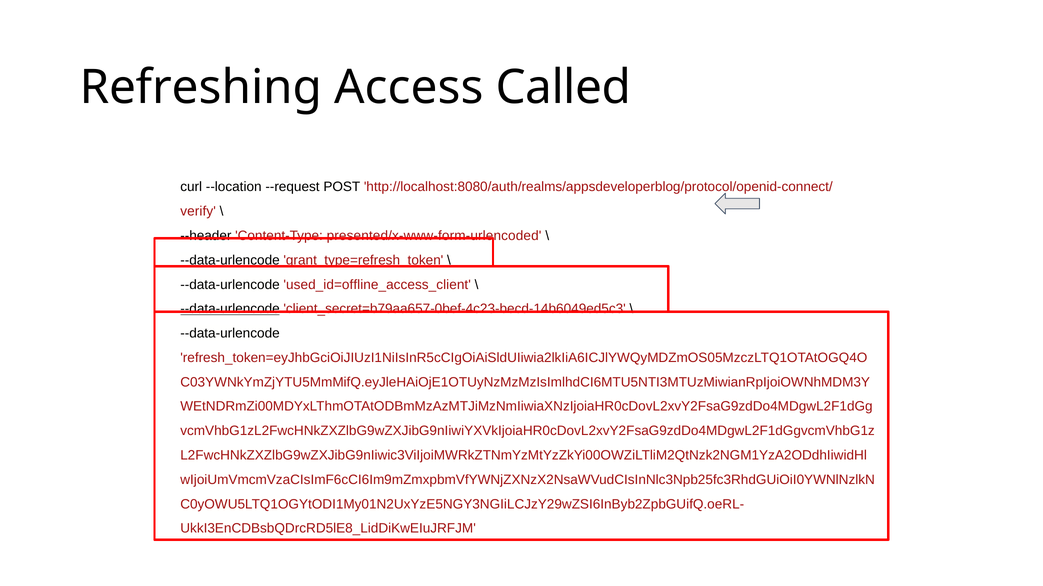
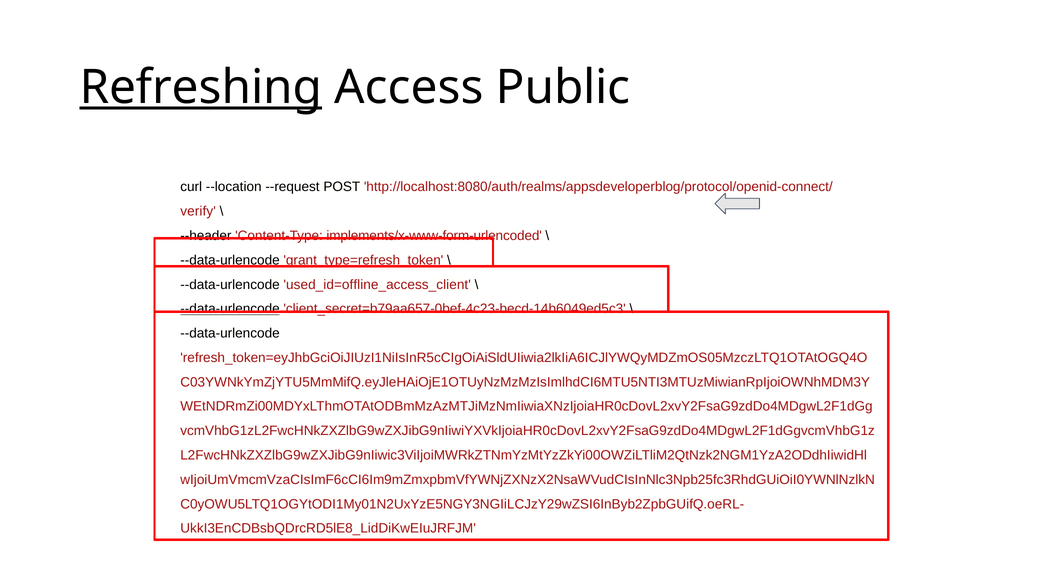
Refreshing underline: none -> present
Called: Called -> Public
presented/x-www-form-urlencoded: presented/x-www-form-urlencoded -> implements/x-www-form-urlencoded
